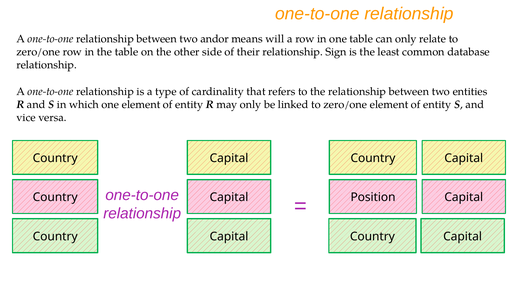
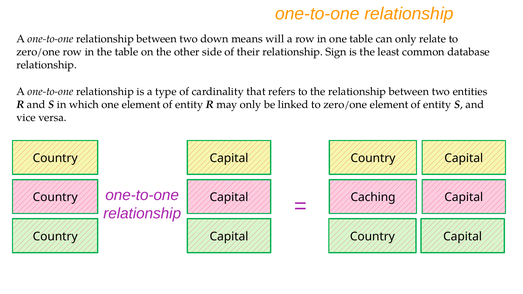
andor: andor -> down
Position: Position -> Caching
